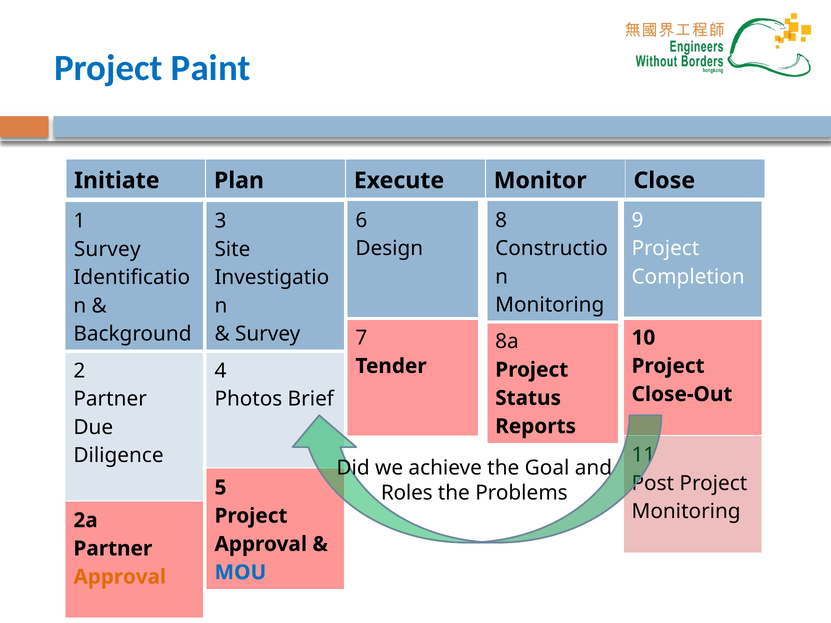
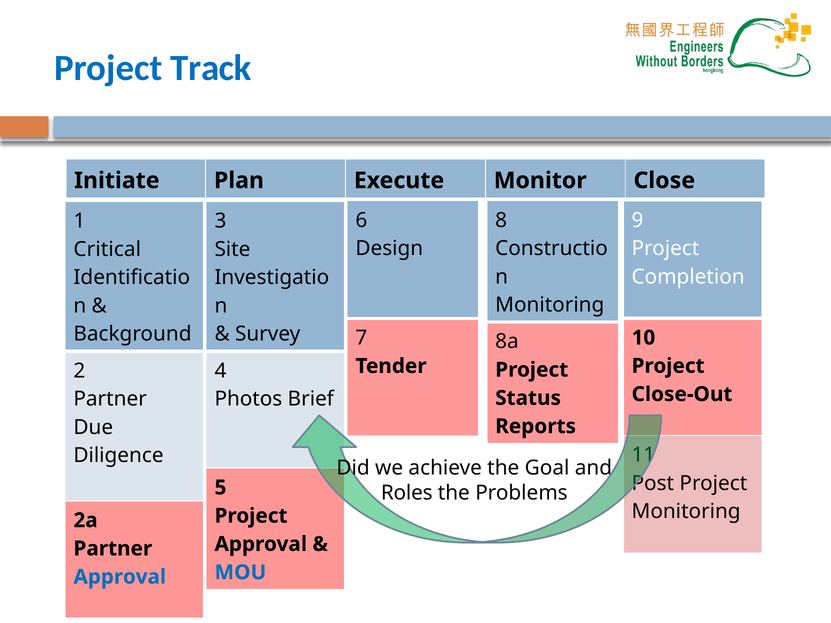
Paint: Paint -> Track
Survey at (107, 249): Survey -> Critical
Approval at (120, 577) colour: orange -> blue
